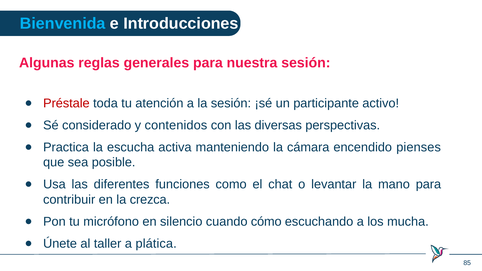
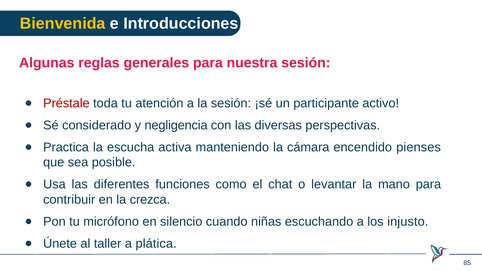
Bienvenida colour: light blue -> yellow
contenidos: contenidos -> negligencia
cómo: cómo -> niñas
mucha: mucha -> injusto
